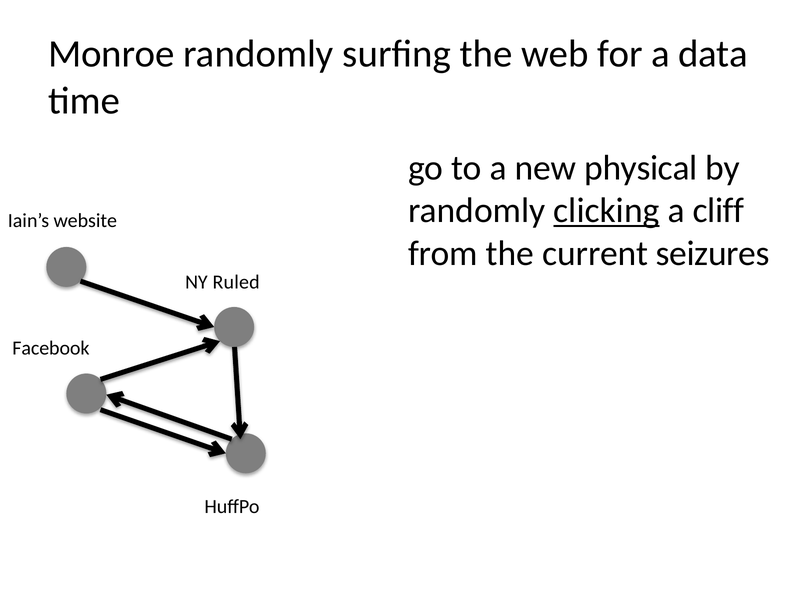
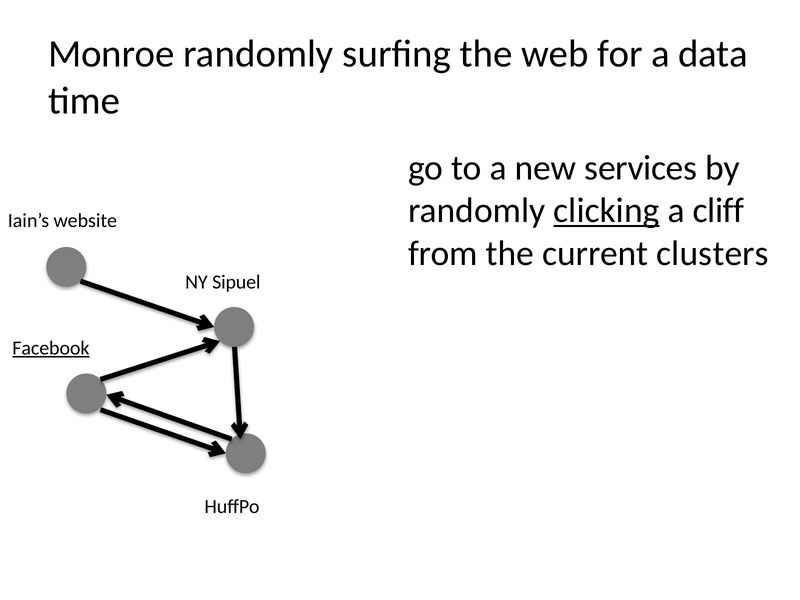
physical: physical -> services
seizures: seizures -> clusters
Ruled: Ruled -> Sipuel
Facebook underline: none -> present
